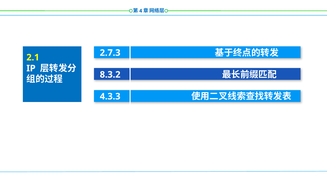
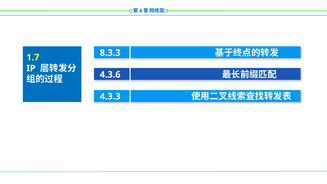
2.7.3: 2.7.3 -> 8.3.3
2.1: 2.1 -> 1.7
8.3.2: 8.3.2 -> 4.3.6
